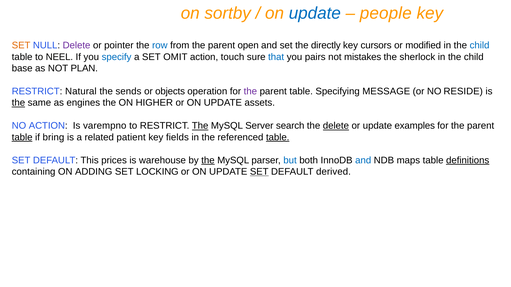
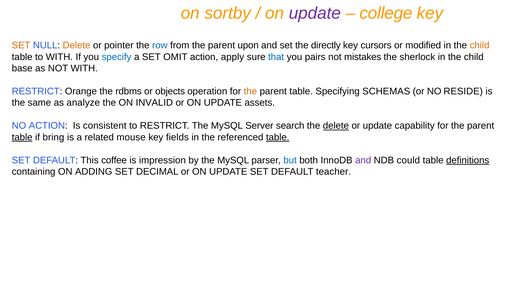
update at (315, 13) colour: blue -> purple
people: people -> college
Delete at (77, 45) colour: purple -> orange
open: open -> upon
child at (480, 45) colour: blue -> orange
to NEEL: NEEL -> WITH
touch: touch -> apply
NOT PLAN: PLAN -> WITH
Natural: Natural -> Orange
sends: sends -> rdbms
the at (250, 91) colour: purple -> orange
MESSAGE: MESSAGE -> SCHEMAS
the at (18, 103) underline: present -> none
engines: engines -> analyze
HIGHER: HIGHER -> INVALID
varempno: varempno -> consistent
The at (200, 126) underline: present -> none
examples: examples -> capability
patient: patient -> mouse
prices: prices -> coffee
warehouse: warehouse -> impression
the at (208, 160) underline: present -> none
and at (363, 160) colour: blue -> purple
maps: maps -> could
LOCKING: LOCKING -> DECIMAL
SET at (259, 172) underline: present -> none
derived: derived -> teacher
